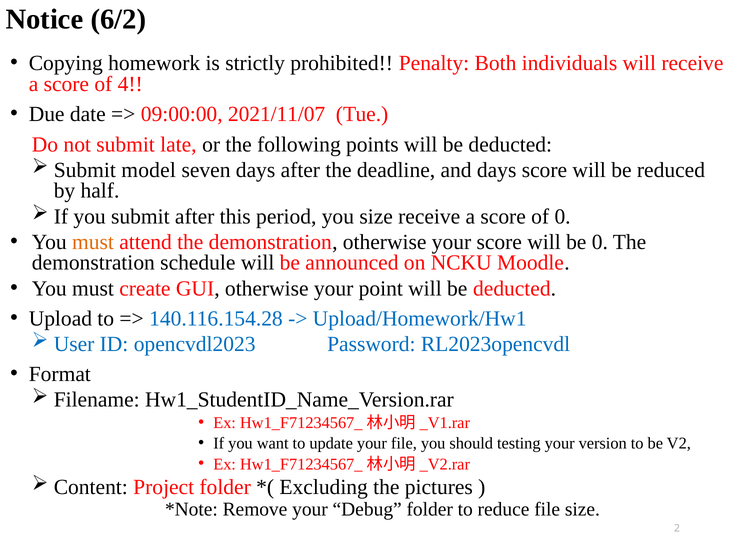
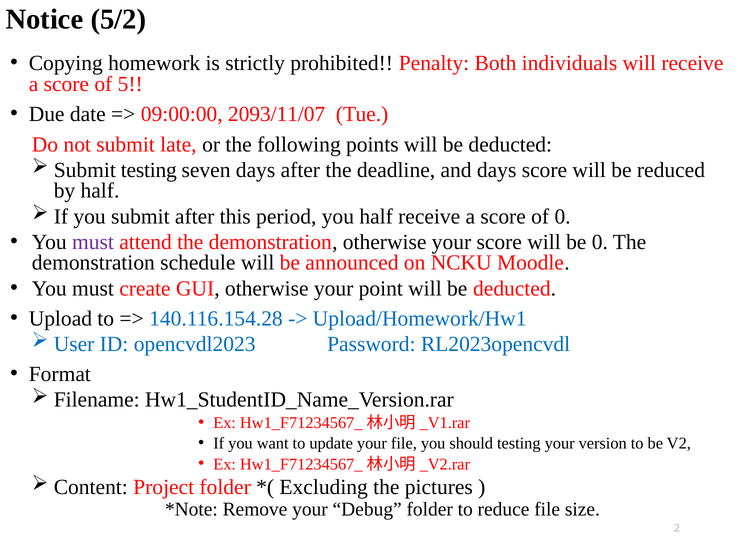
6/2: 6/2 -> 5/2
4: 4 -> 5
2021/11/07: 2021/11/07 -> 2093/11/07
model at (149, 170): model -> testing
you size: size -> half
must at (93, 242) colour: orange -> purple
